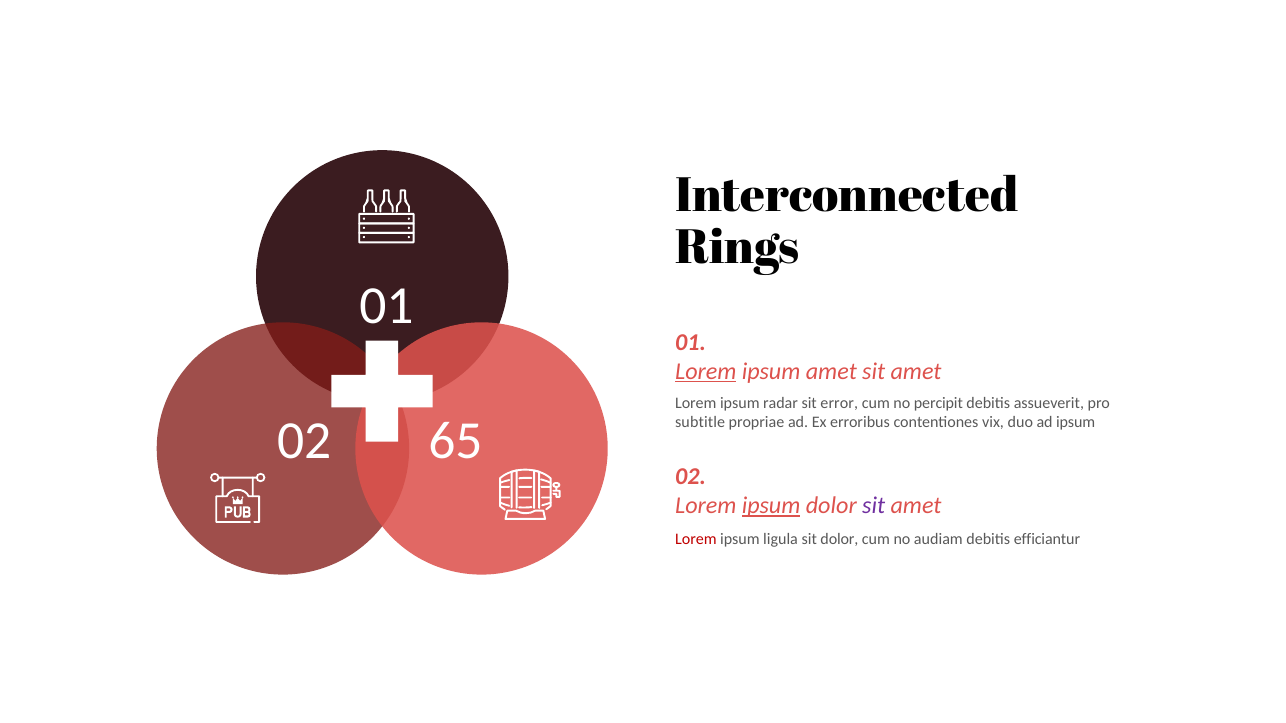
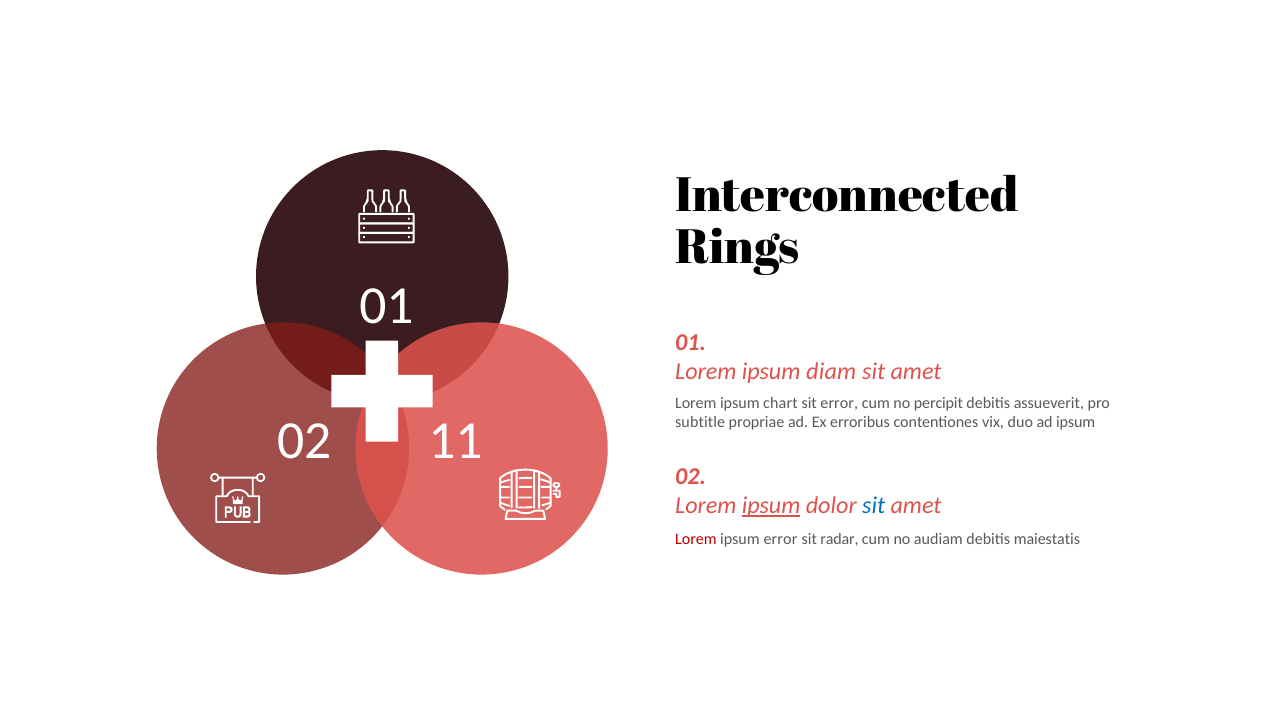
Lorem at (706, 371) underline: present -> none
ipsum amet: amet -> diam
radar: radar -> chart
65: 65 -> 11
sit at (874, 506) colour: purple -> blue
ipsum ligula: ligula -> error
sit dolor: dolor -> radar
efficiantur: efficiantur -> maiestatis
